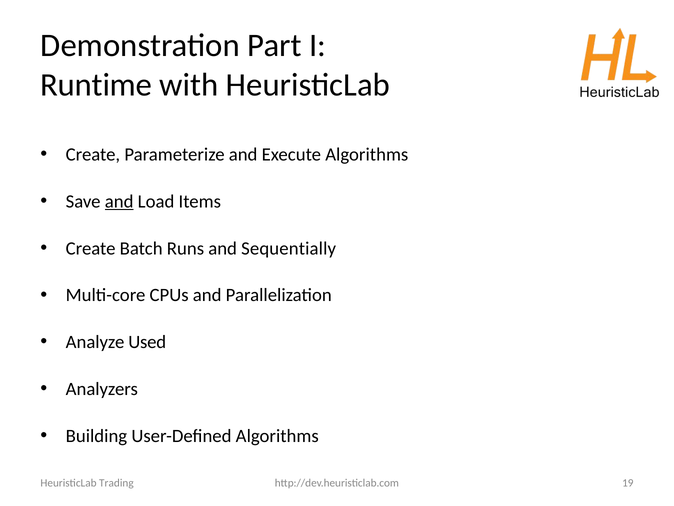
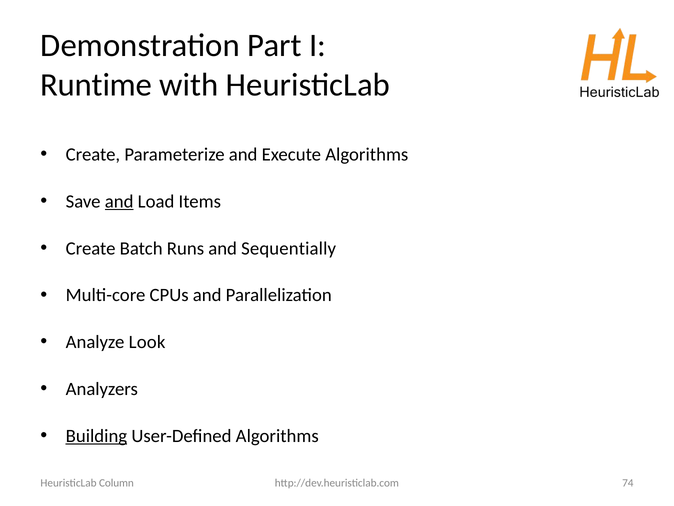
Used: Used -> Look
Building underline: none -> present
19: 19 -> 74
Trading: Trading -> Column
